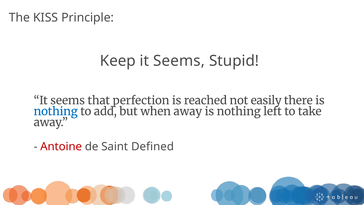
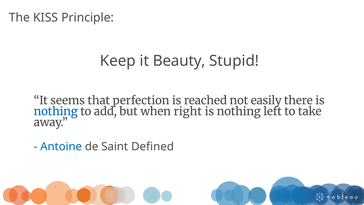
Keep it Seems: Seems -> Beauty
when away: away -> right
Antoine colour: red -> blue
